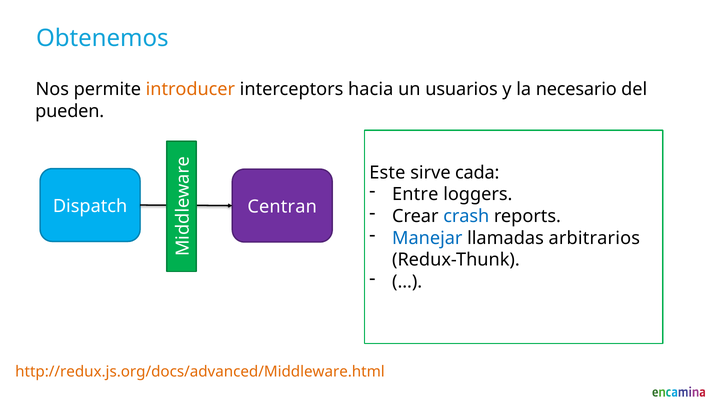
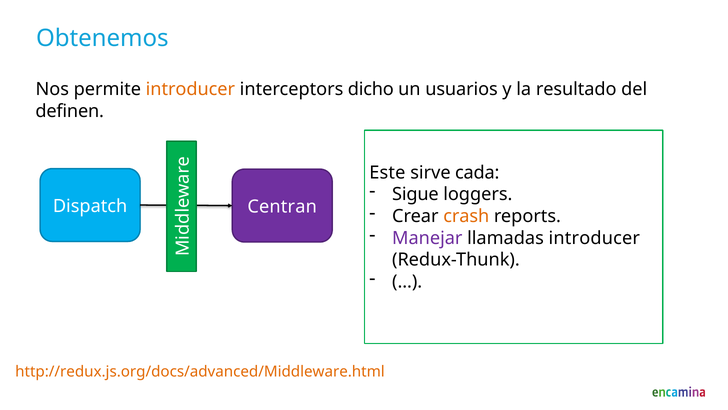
hacia: hacia -> dicho
necesario: necesario -> resultado
pueden: pueden -> definen
Entre: Entre -> Sigue
crash colour: blue -> orange
Manejar colour: blue -> purple
llamadas arbitrarios: arbitrarios -> introducer
